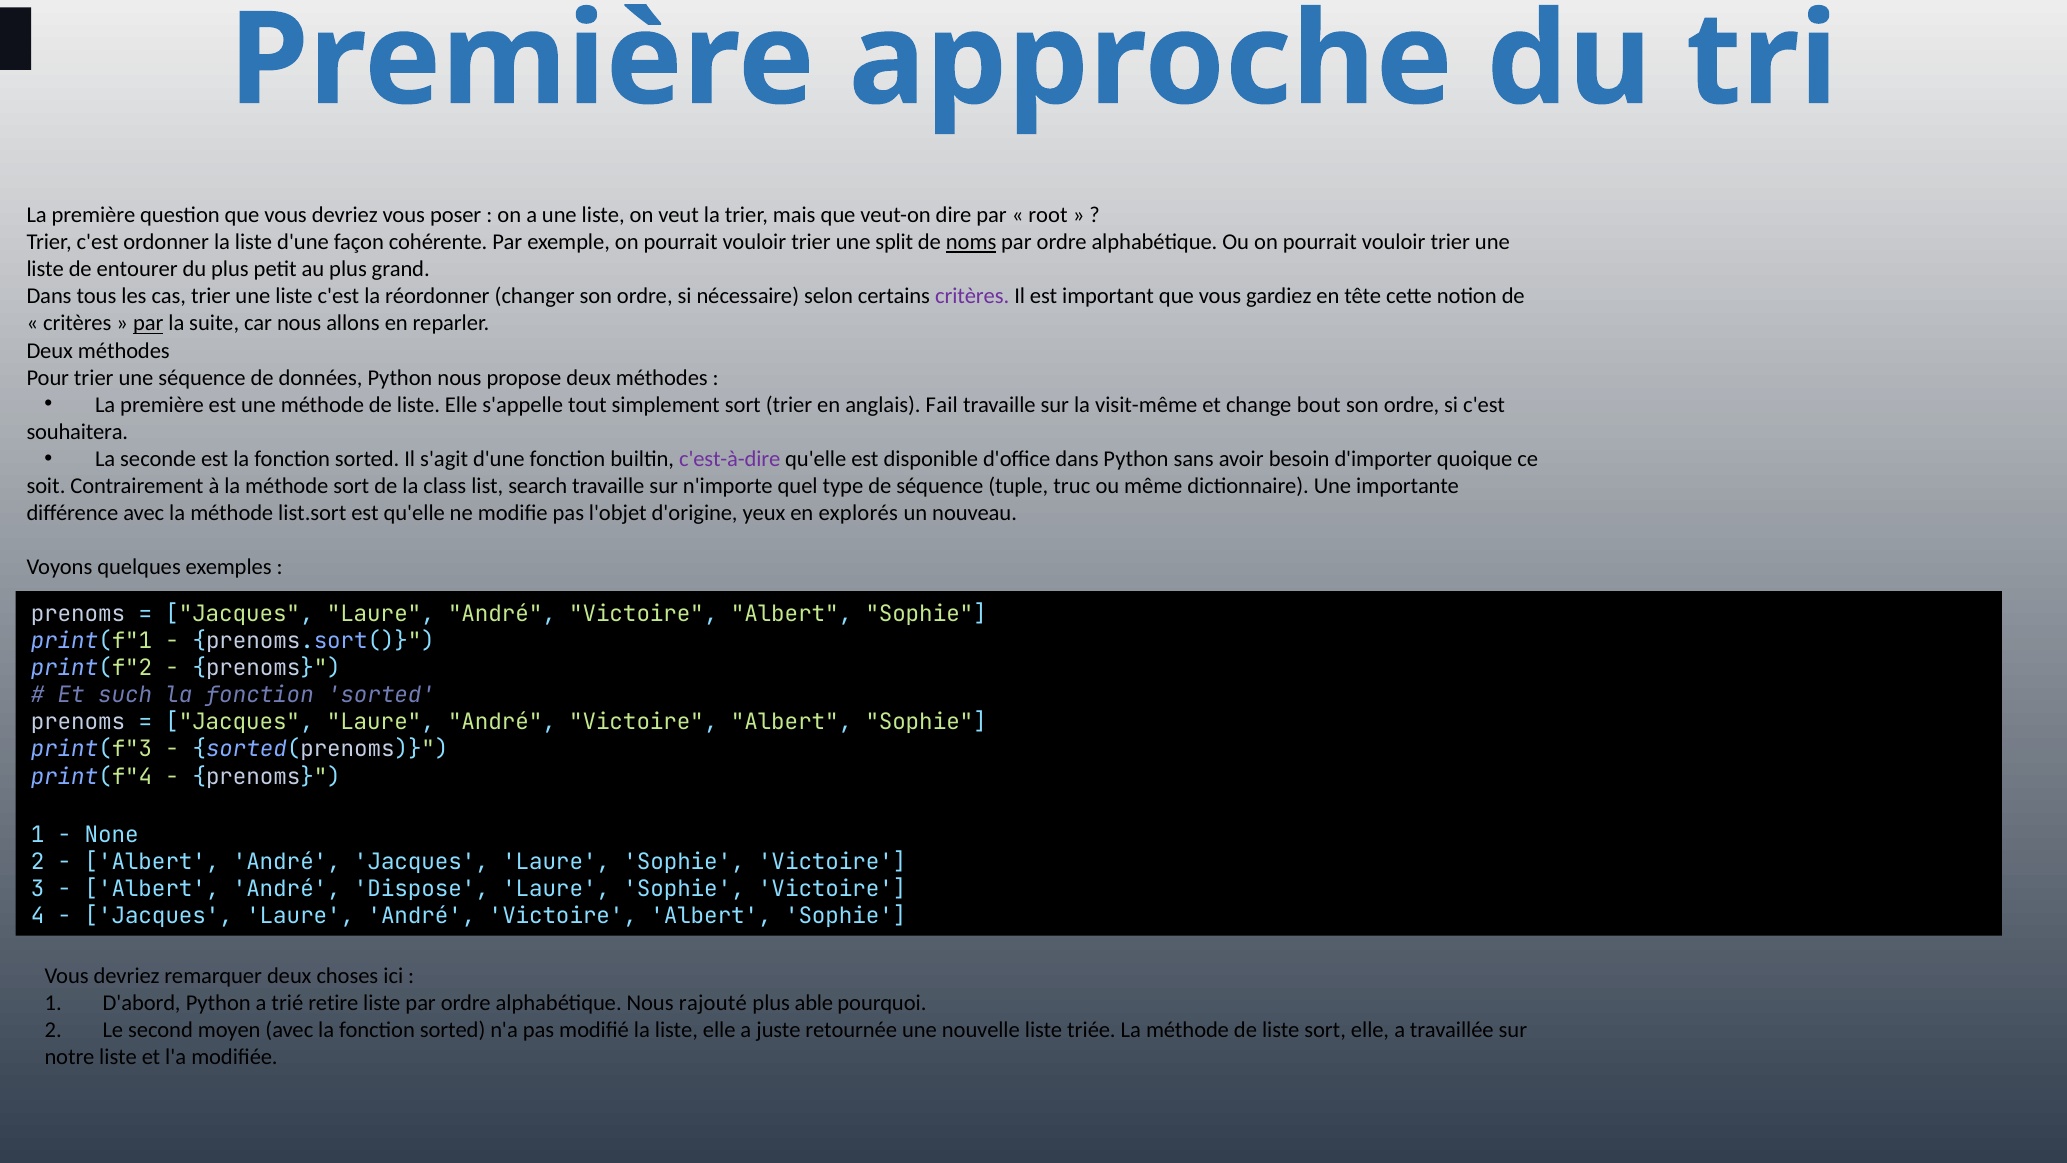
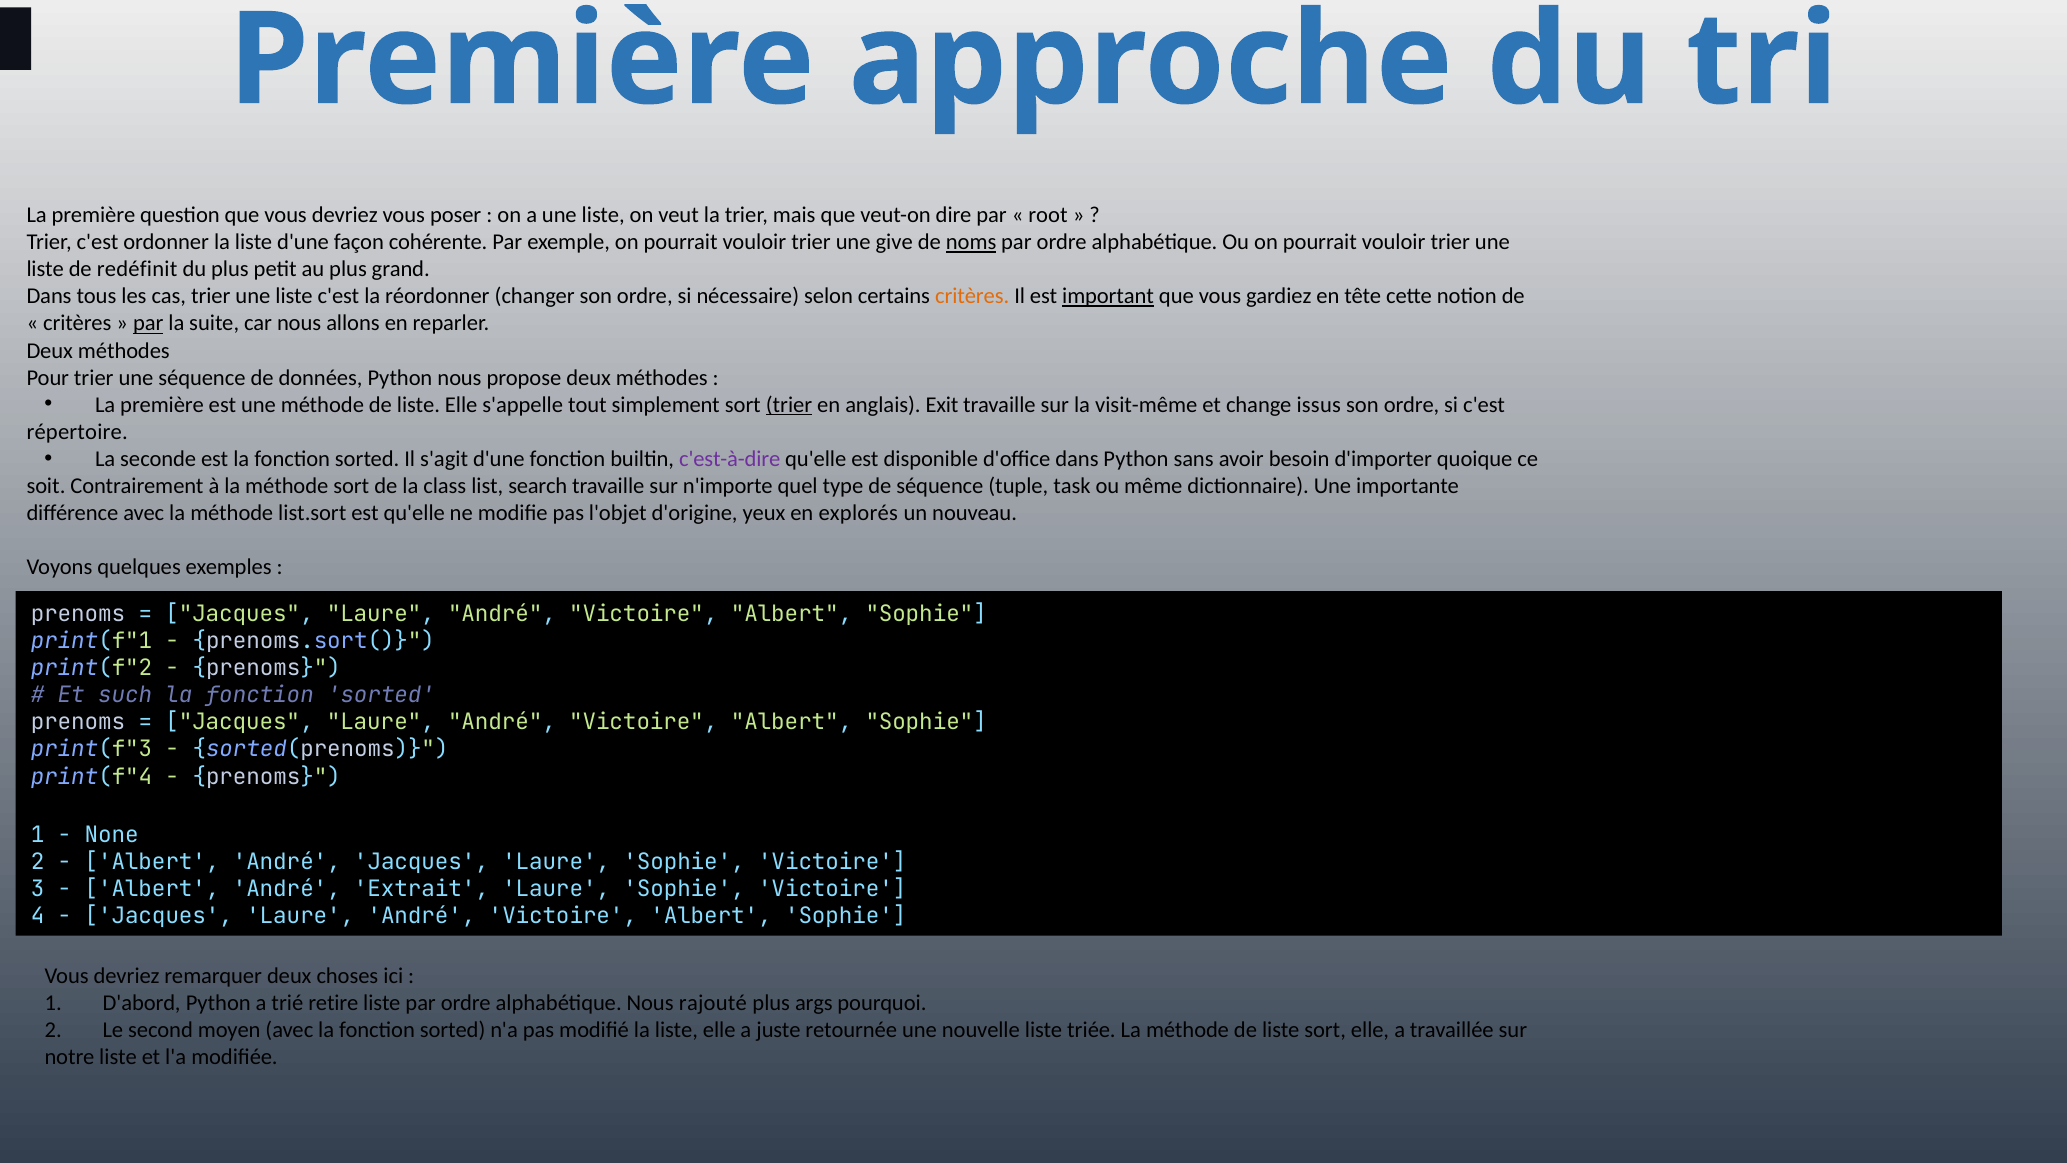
split: split -> give
entourer: entourer -> redéfinit
critères at (972, 296) colour: purple -> orange
important underline: none -> present
trier at (789, 405) underline: none -> present
Fail: Fail -> Exit
bout: bout -> issus
souhaitera: souhaitera -> répertoire
truc: truc -> task
Dispose: Dispose -> Extrait
able: able -> args
